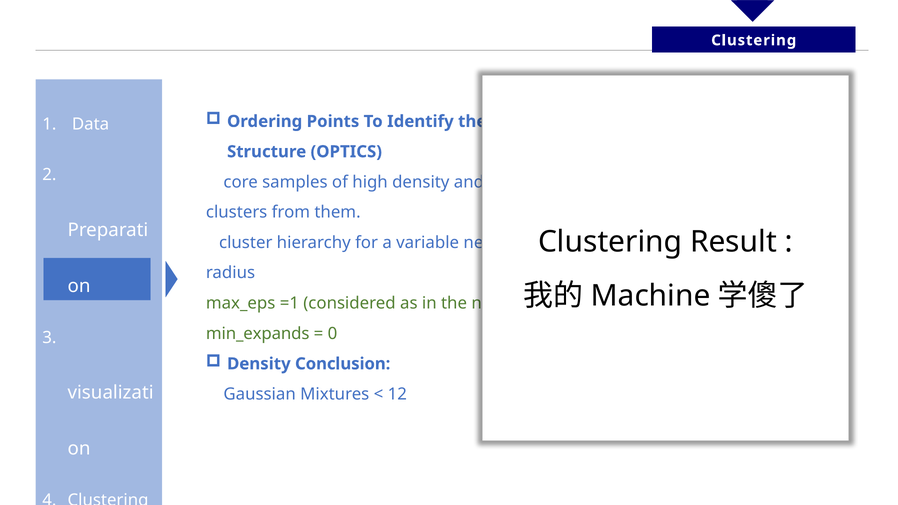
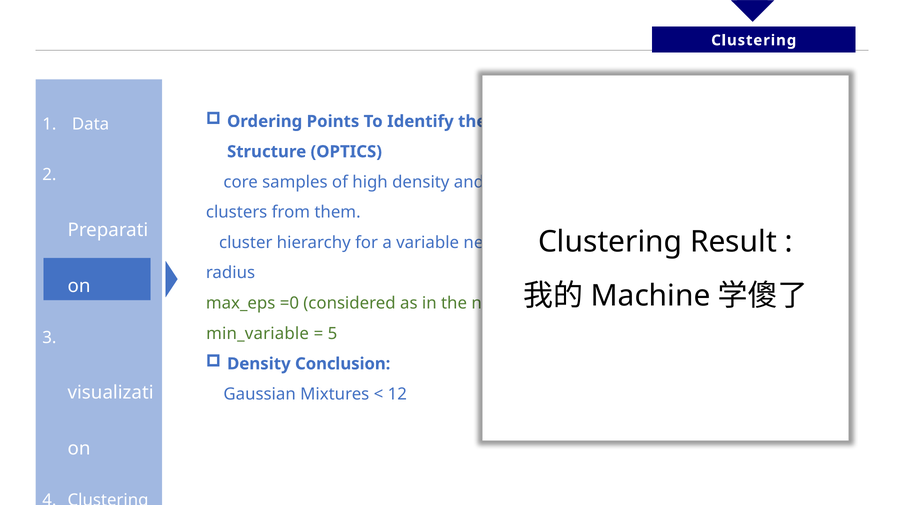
=1: =1 -> =0
min_expands: min_expands -> min_variable
0: 0 -> 5
